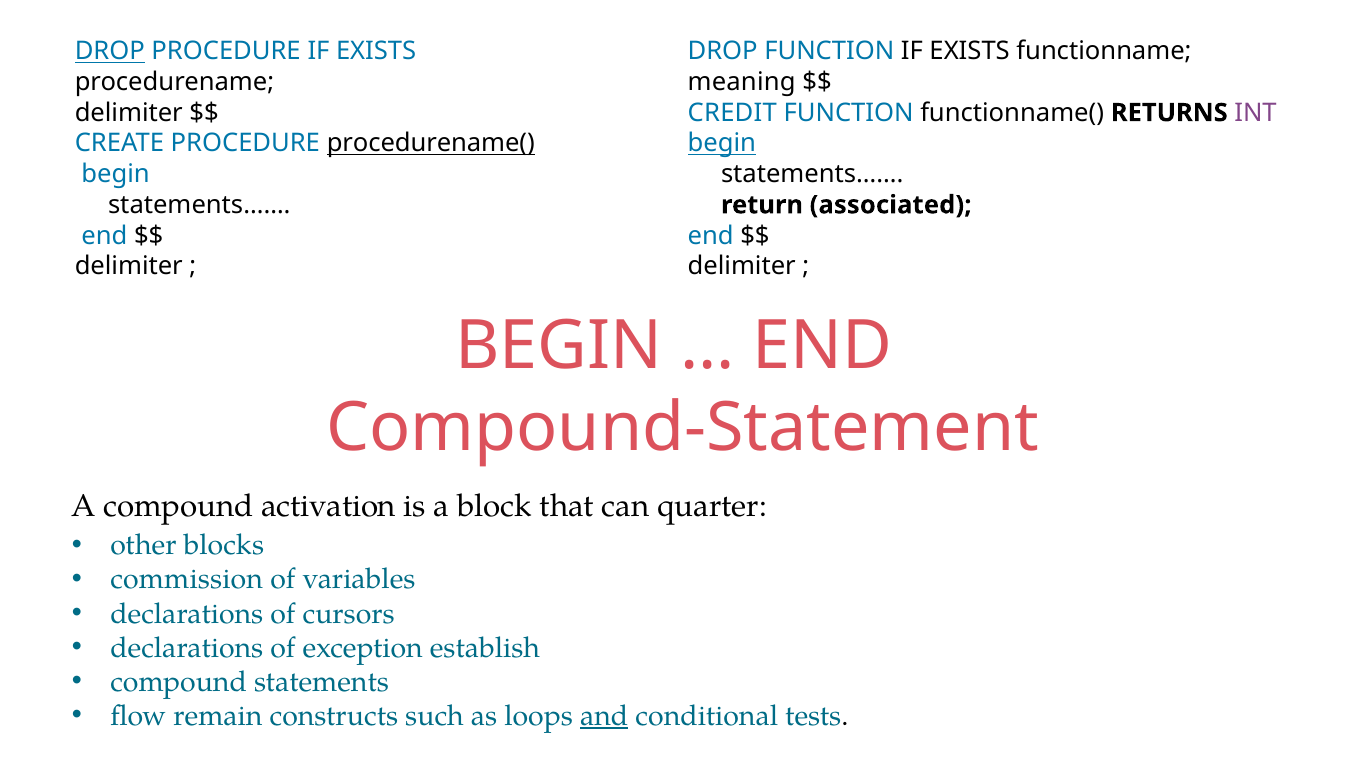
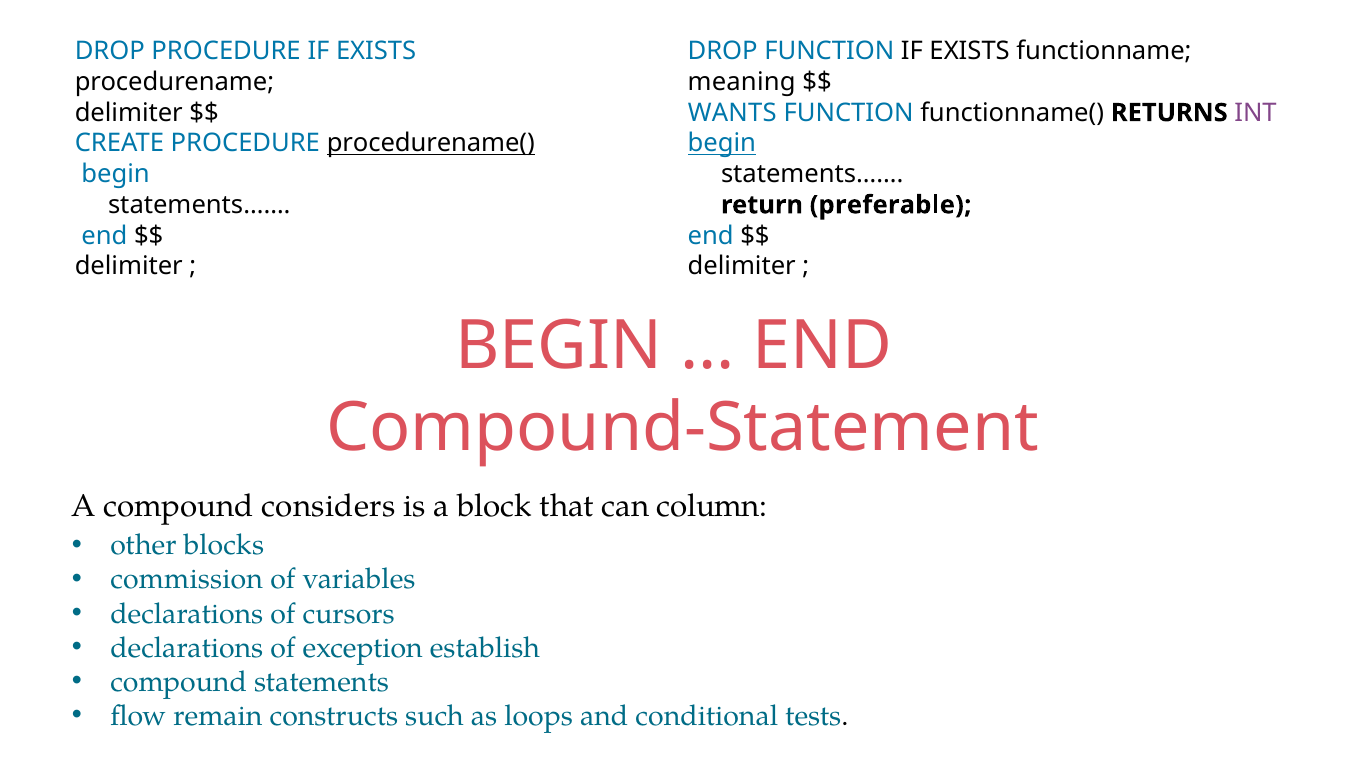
DROP at (110, 51) underline: present -> none
CREDIT: CREDIT -> WANTS
associated: associated -> preferable
activation: activation -> considers
quarter: quarter -> column
and underline: present -> none
